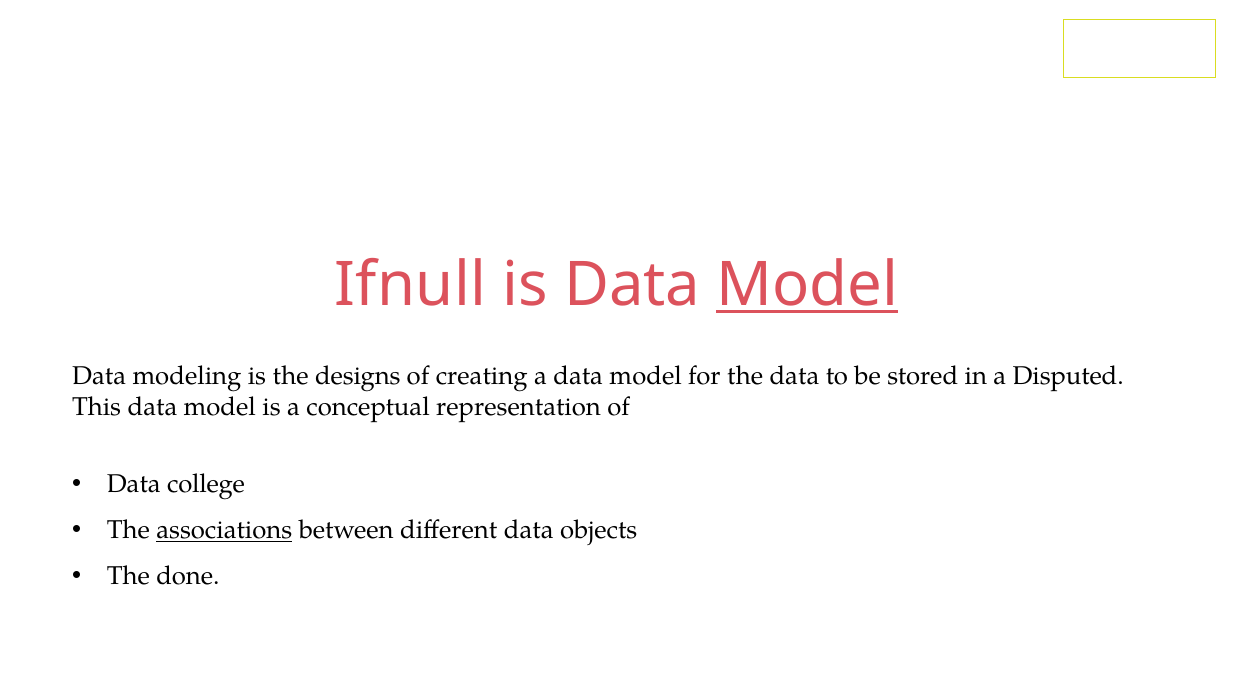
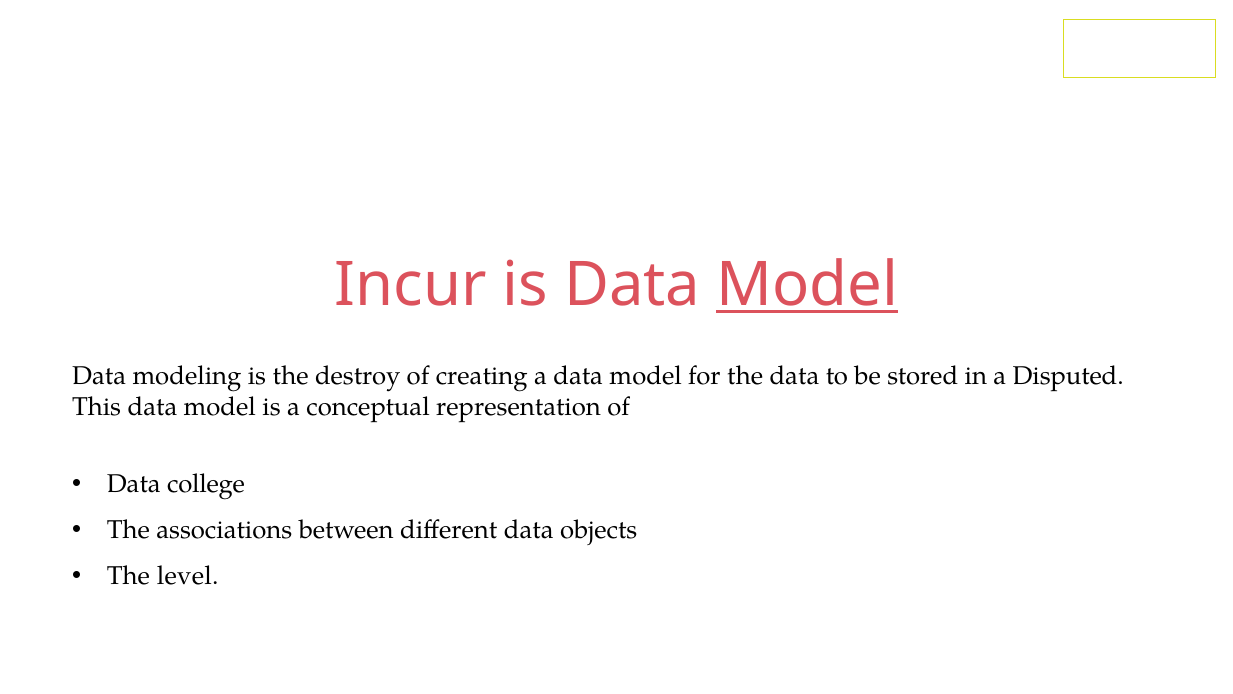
Ifnull: Ifnull -> Incur
designs: designs -> destroy
associations underline: present -> none
done: done -> level
